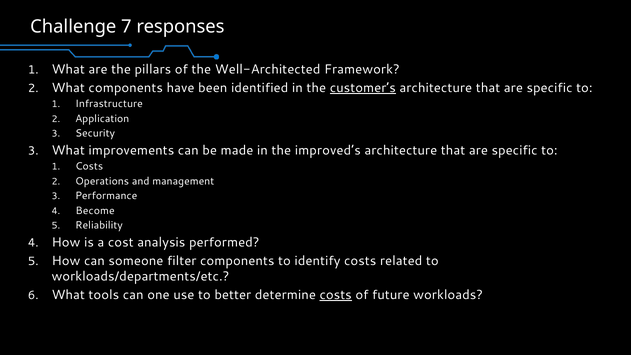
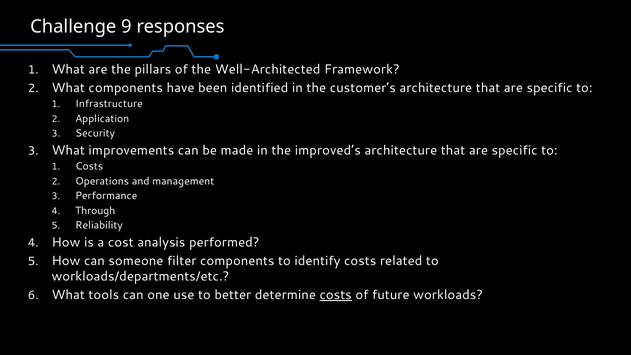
7: 7 -> 9
customer’s underline: present -> none
Become: Become -> Through
